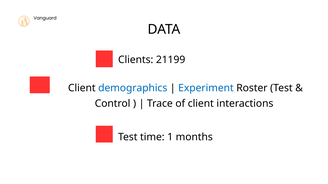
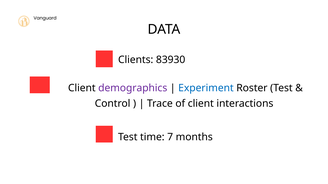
21199: 21199 -> 83930
demographics colour: blue -> purple
1: 1 -> 7
